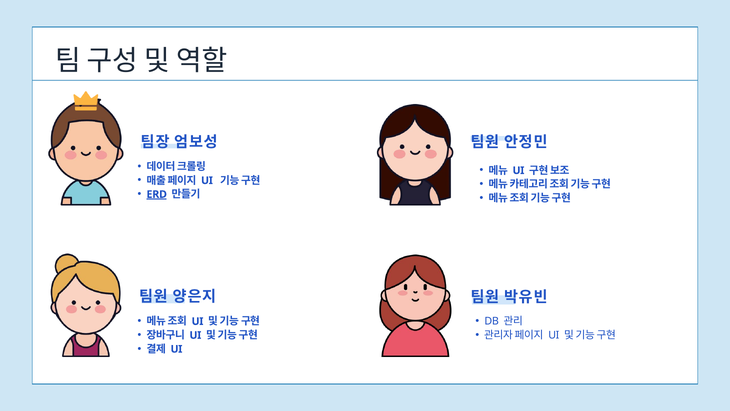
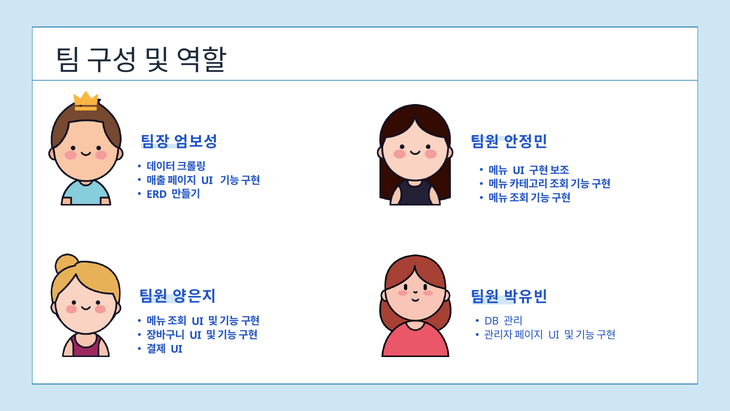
ERD underline: present -> none
